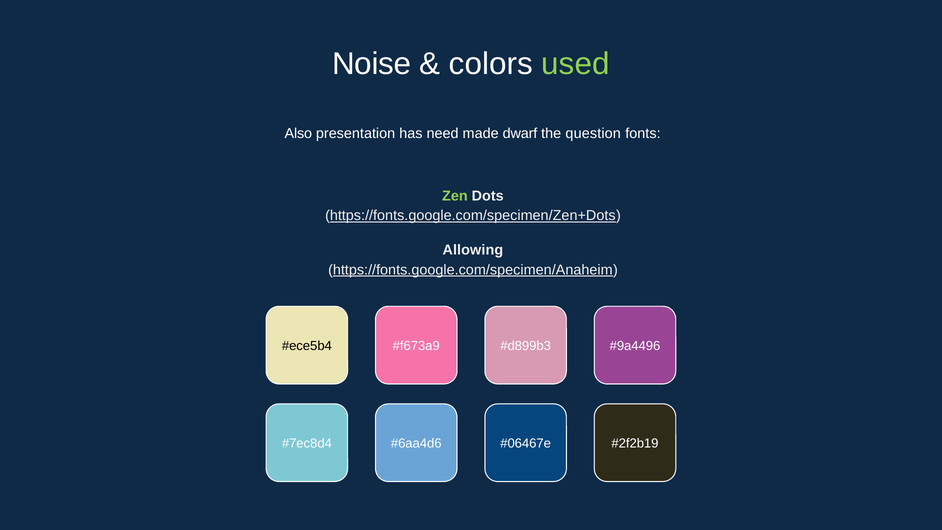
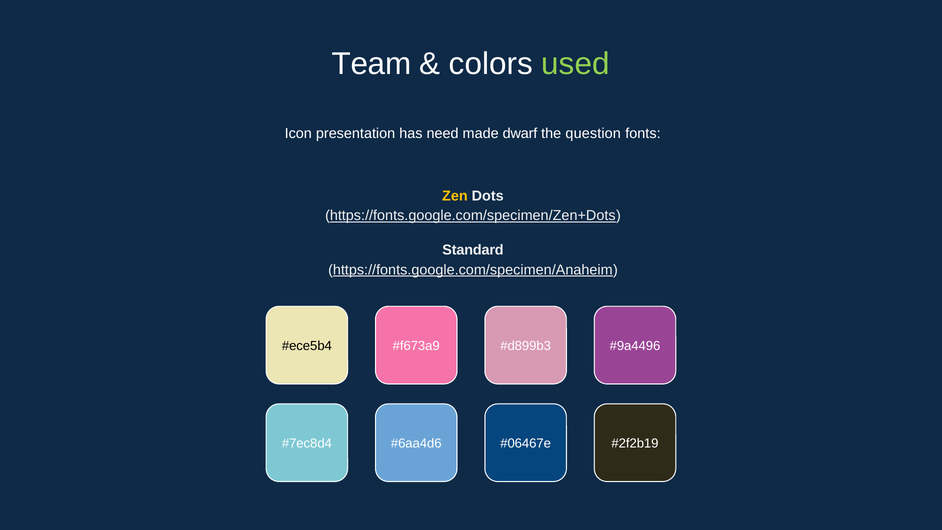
Noise: Noise -> Team
Also: Also -> Icon
Zen colour: light green -> yellow
Allowing: Allowing -> Standard
